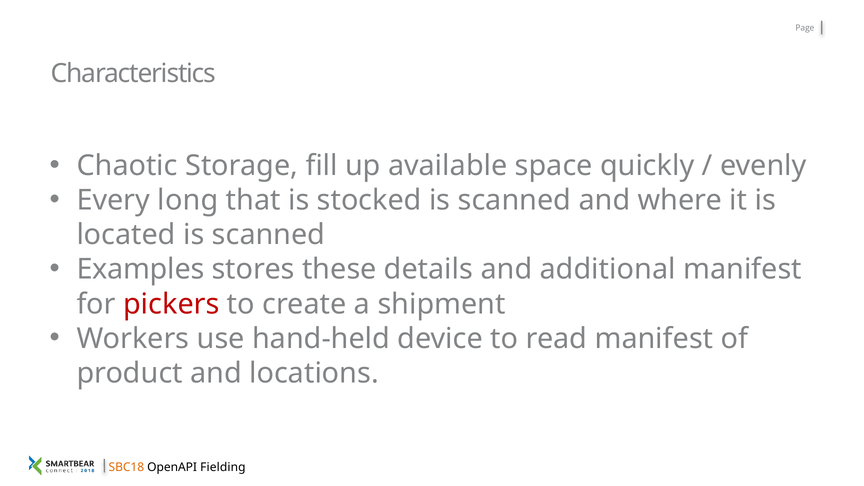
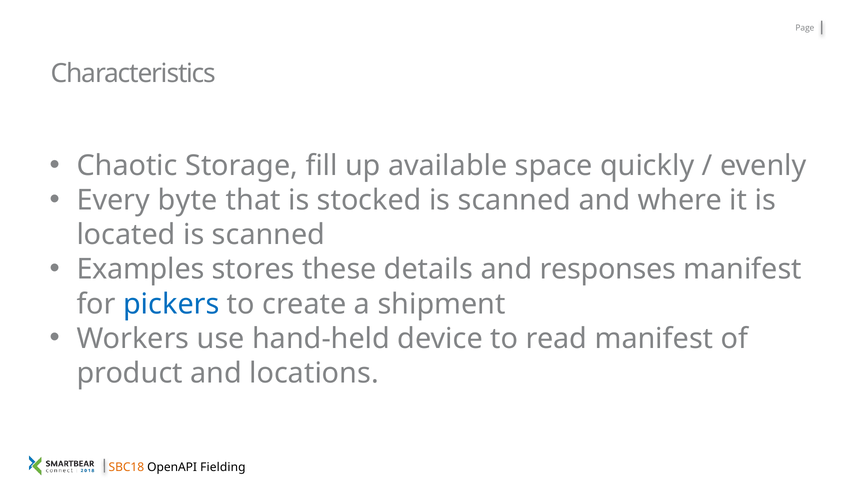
long: long -> byte
additional: additional -> responses
pickers colour: red -> blue
